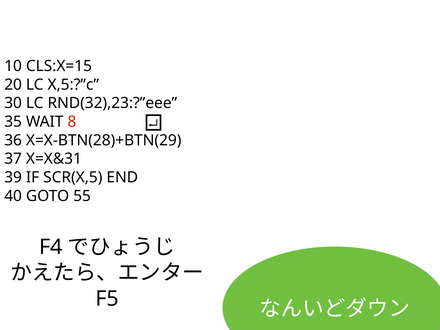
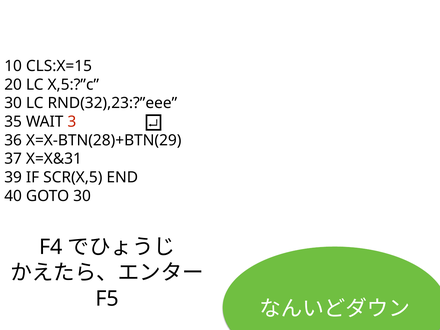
8: 8 -> 3
GOTO 55: 55 -> 30
